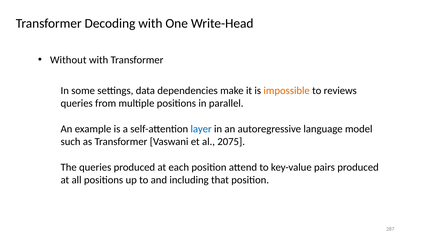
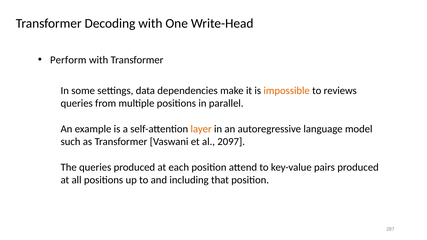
Without: Without -> Perform
layer colour: blue -> orange
2075: 2075 -> 2097
